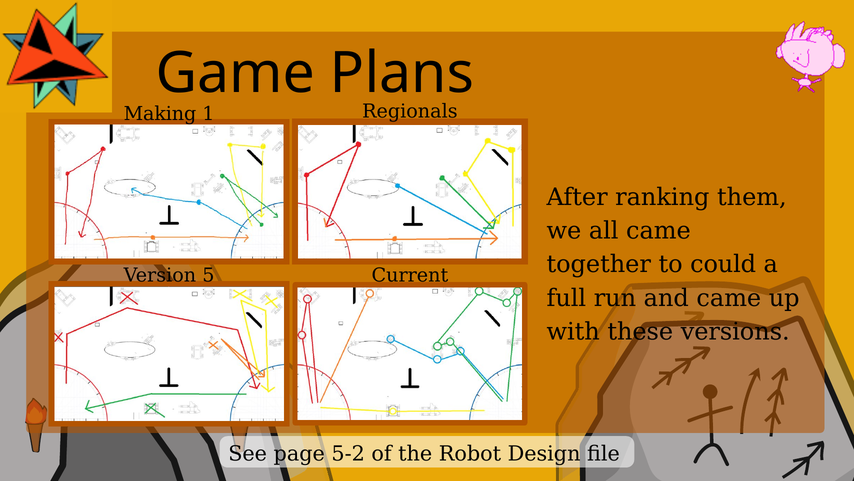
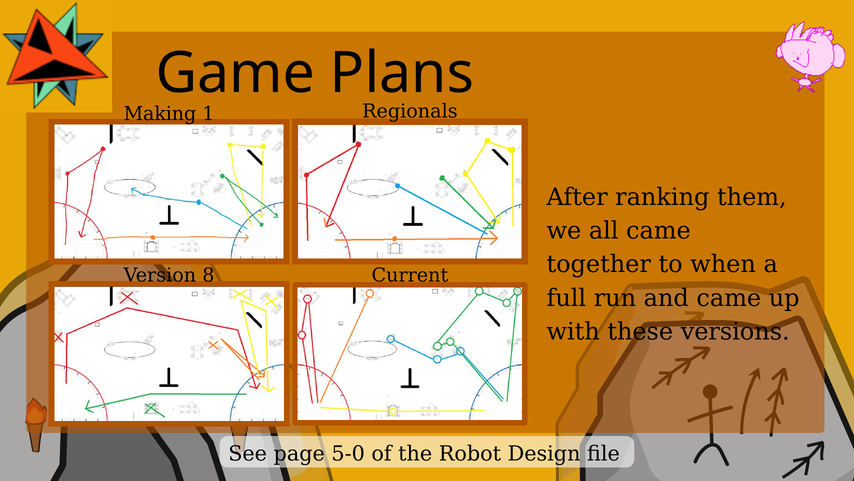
could: could -> when
5: 5 -> 8
5-2: 5-2 -> 5-0
